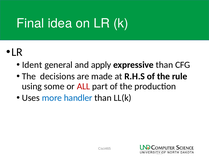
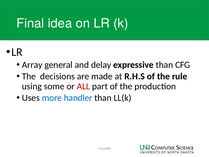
Ident: Ident -> Array
apply: apply -> delay
